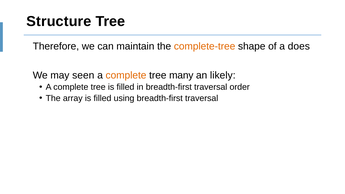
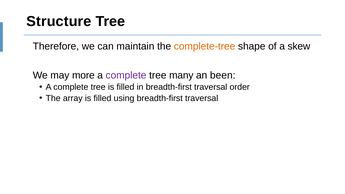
does: does -> skew
seen: seen -> more
complete at (126, 75) colour: orange -> purple
likely: likely -> been
